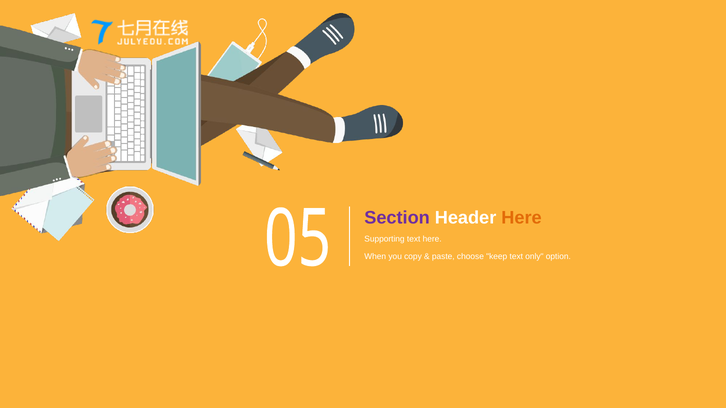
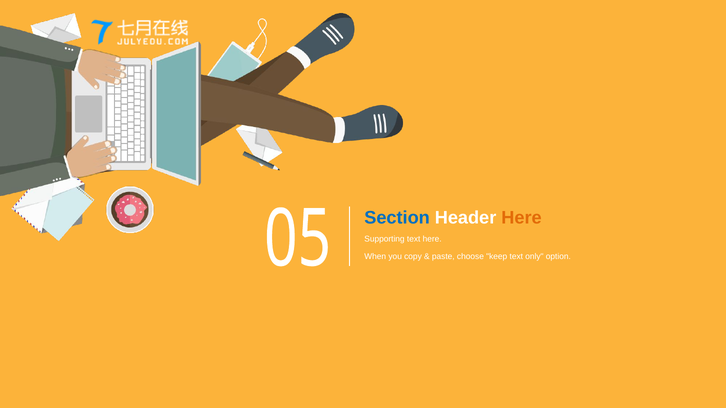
Section colour: purple -> blue
